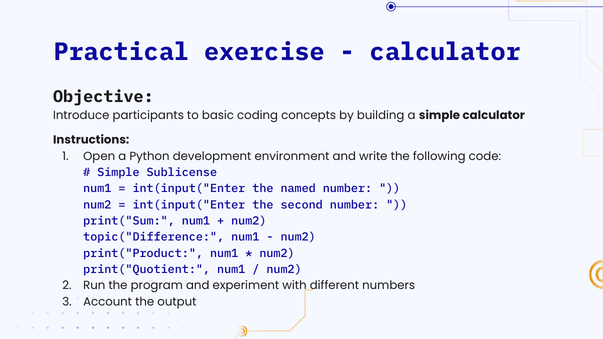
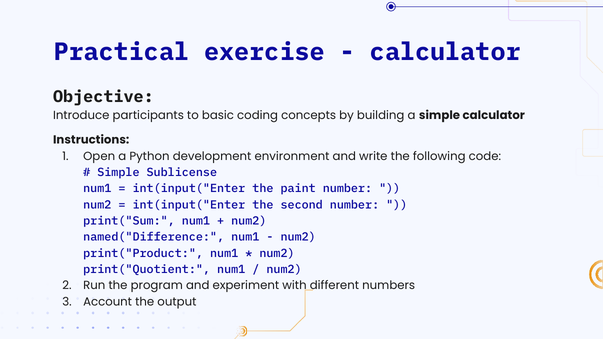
named: named -> paint
topic("Difference: topic("Difference -> named("Difference
